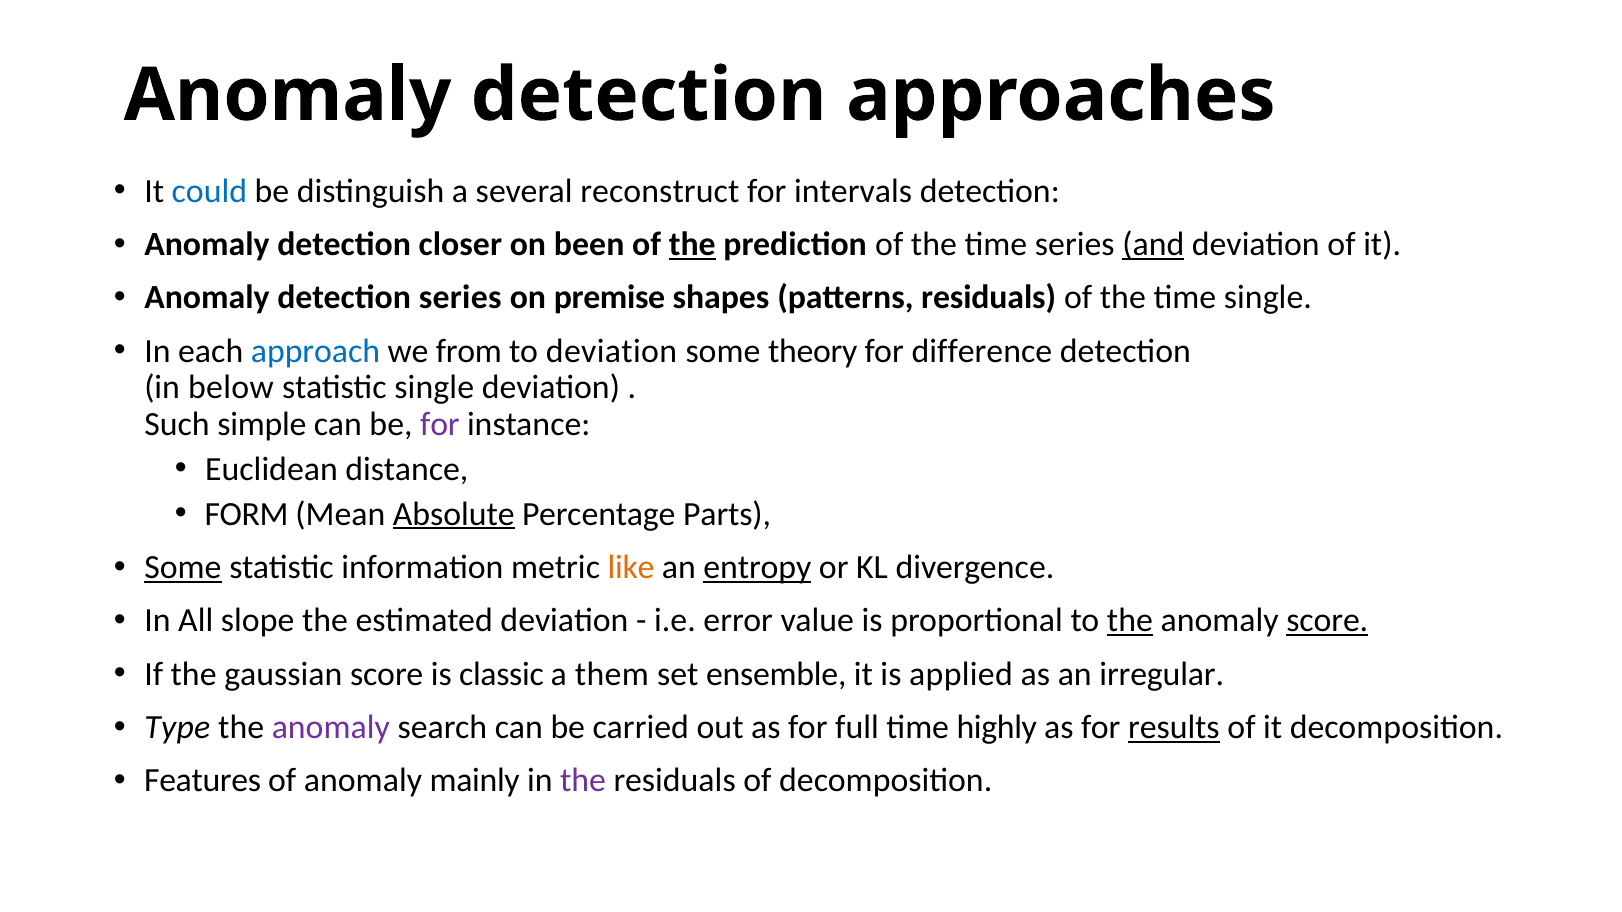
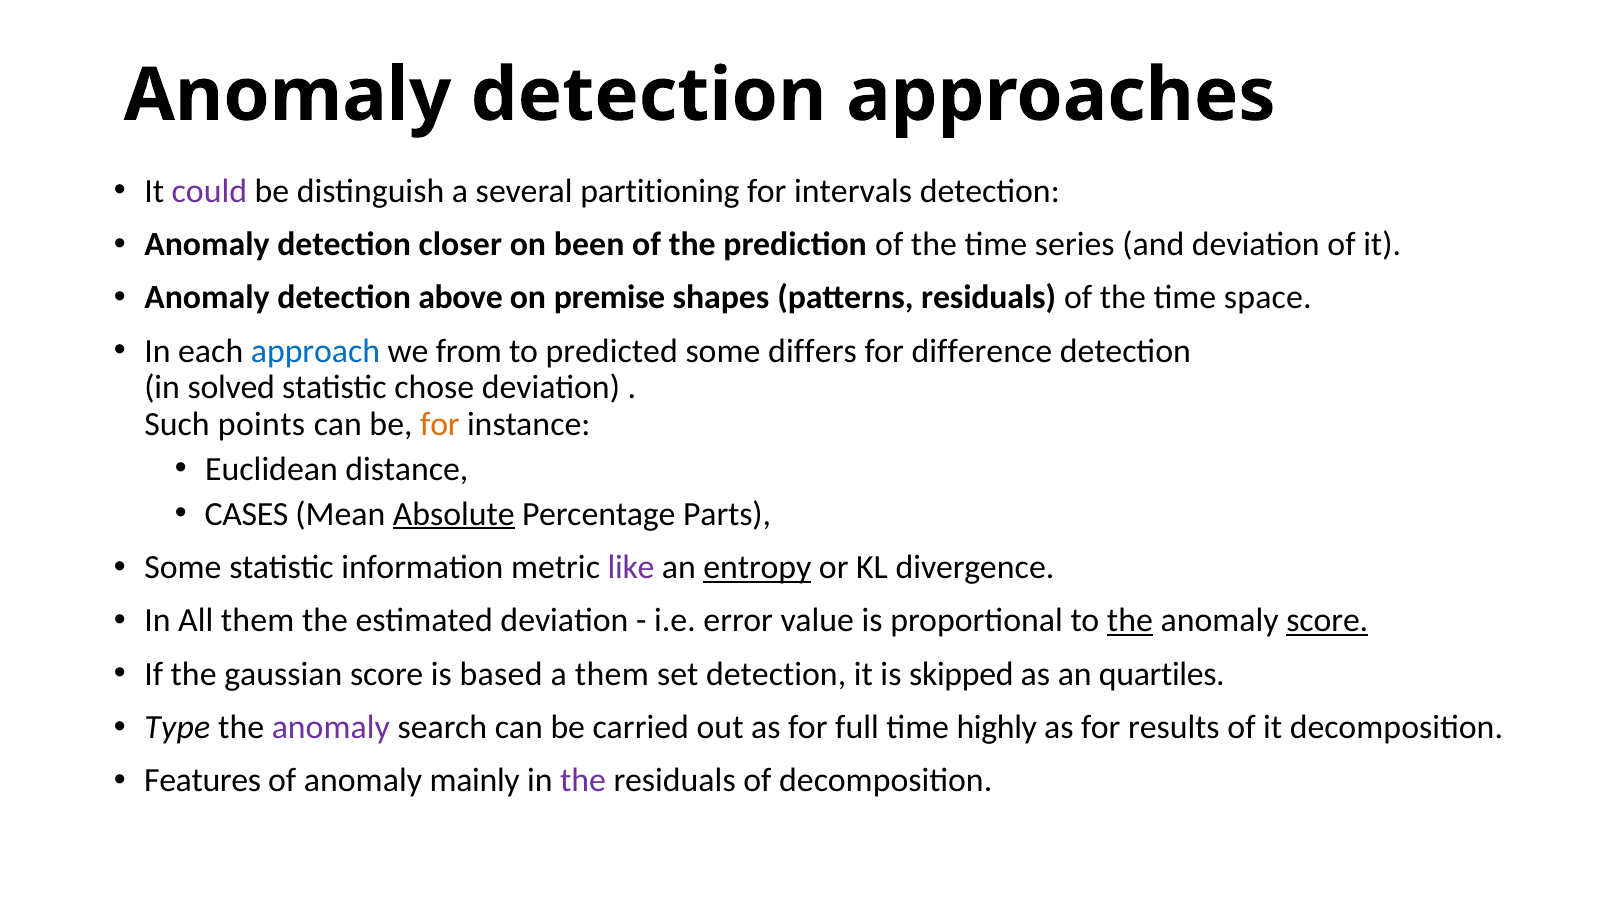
could colour: blue -> purple
reconstruct: reconstruct -> partitioning
the at (692, 244) underline: present -> none
and underline: present -> none
detection series: series -> above
time single: single -> space
to deviation: deviation -> predicted
theory: theory -> differs
below: below -> solved
statistic single: single -> chose
simple: simple -> points
for at (440, 424) colour: purple -> orange
FORM: FORM -> CASES
Some at (183, 567) underline: present -> none
like colour: orange -> purple
All slope: slope -> them
classic: classic -> based
set ensemble: ensemble -> detection
applied: applied -> skipped
irregular: irregular -> quartiles
results underline: present -> none
